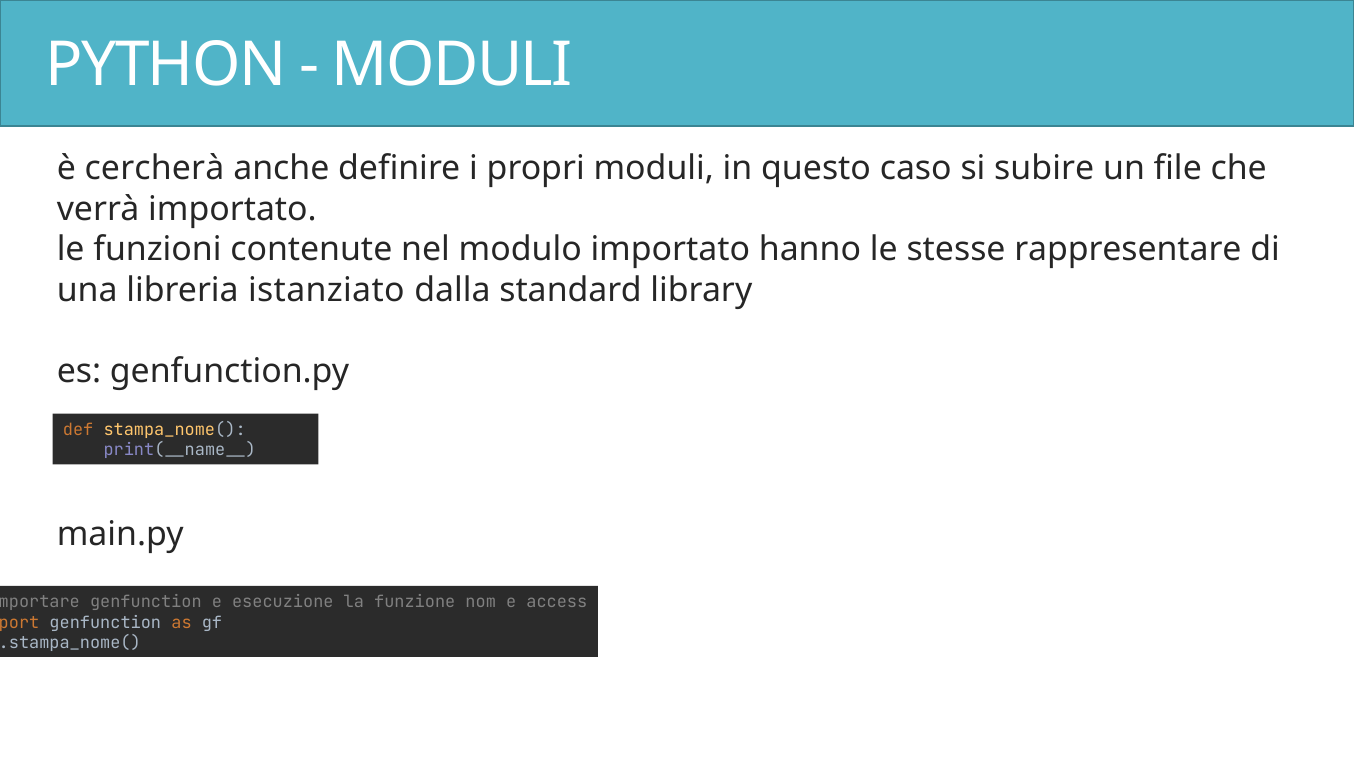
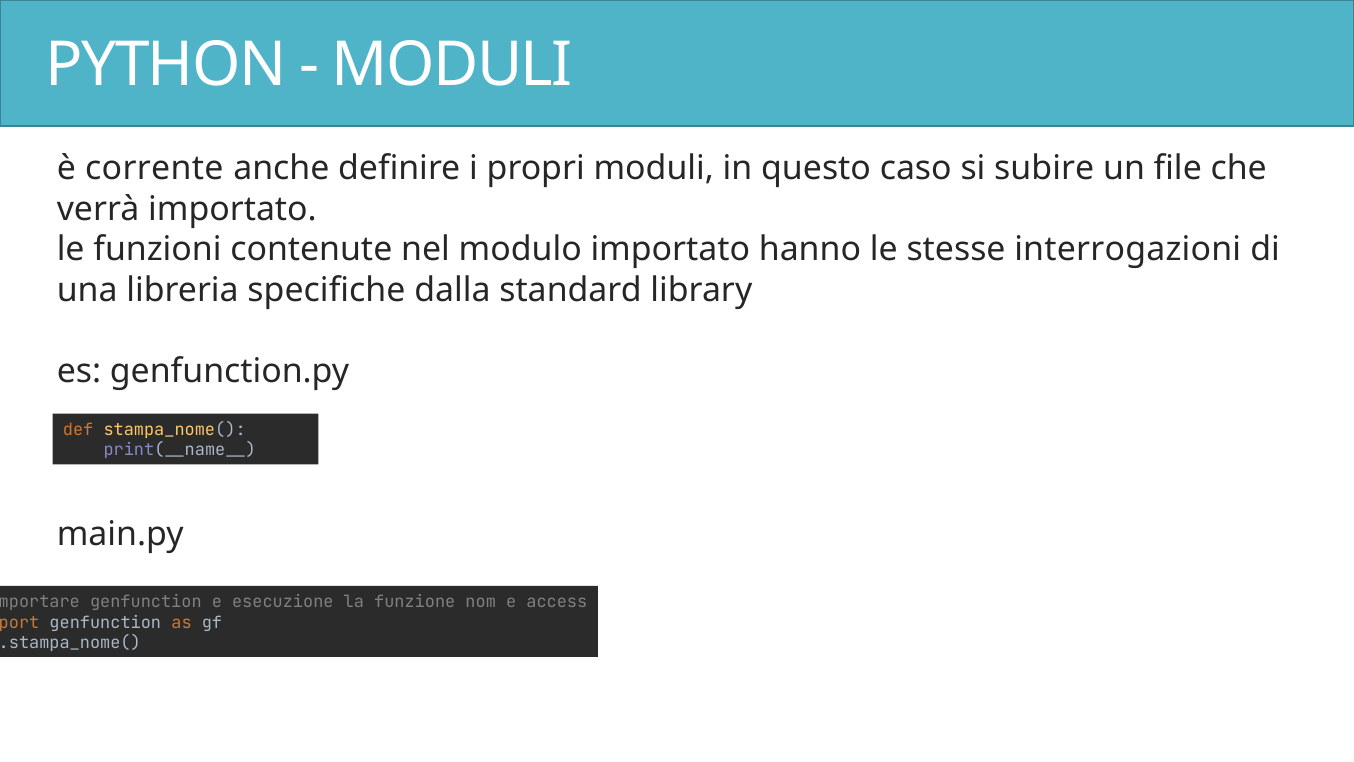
cercherà: cercherà -> corrente
rappresentare: rappresentare -> interrogazioni
istanziato: istanziato -> specifiche
